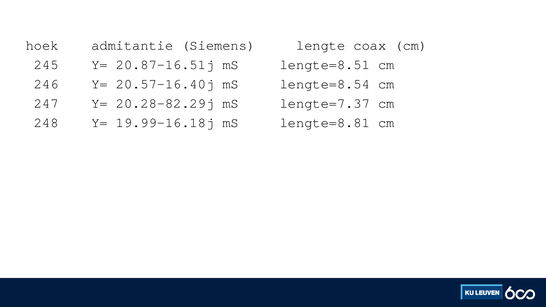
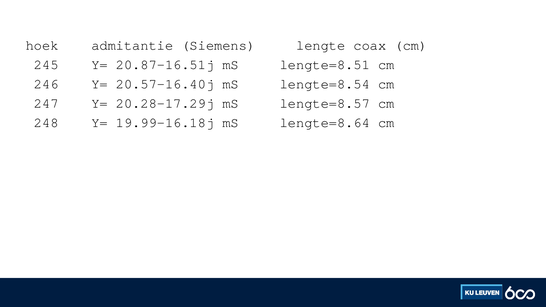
20.28-82.29j: 20.28-82.29j -> 20.28-17.29j
lengte=7.37: lengte=7.37 -> lengte=8.57
lengte=8.81: lengte=8.81 -> lengte=8.64
